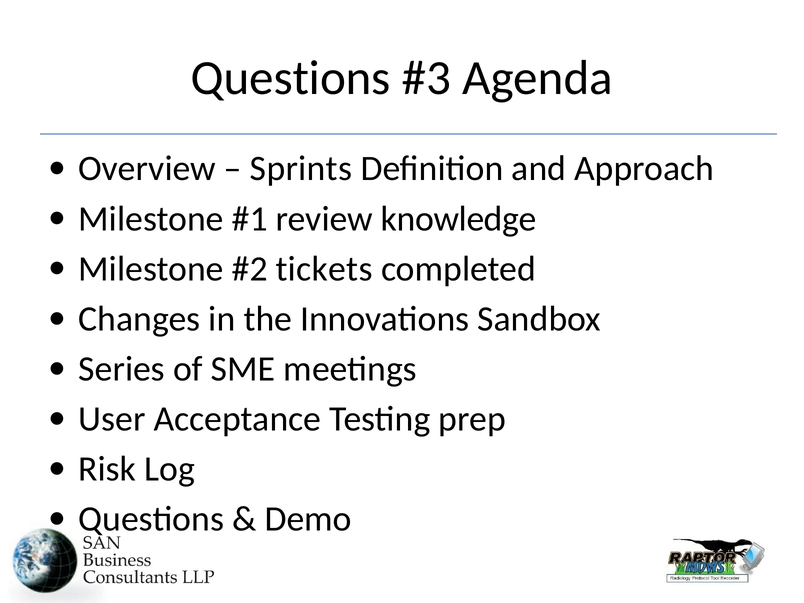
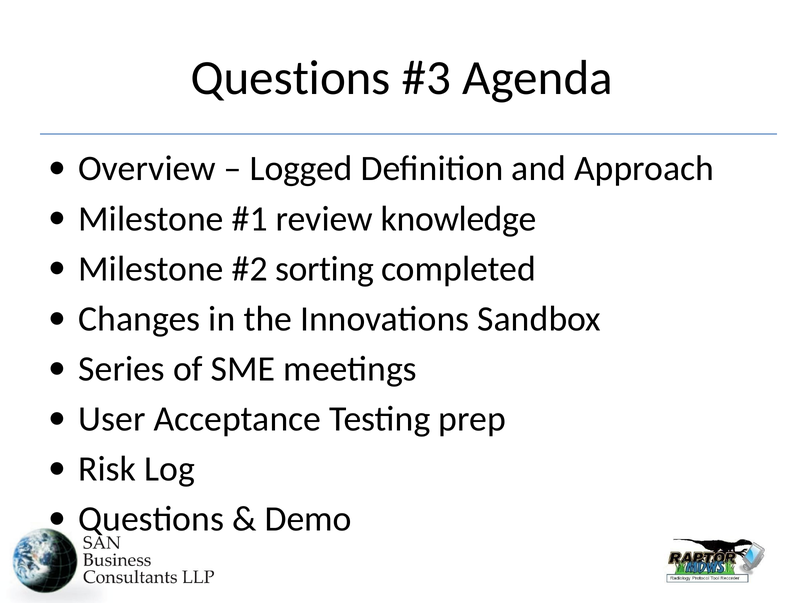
Sprints: Sprints -> Logged
tickets: tickets -> sorting
